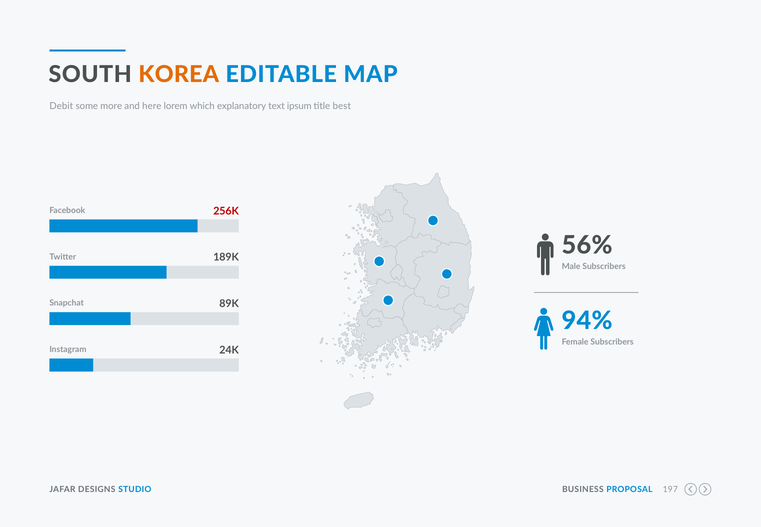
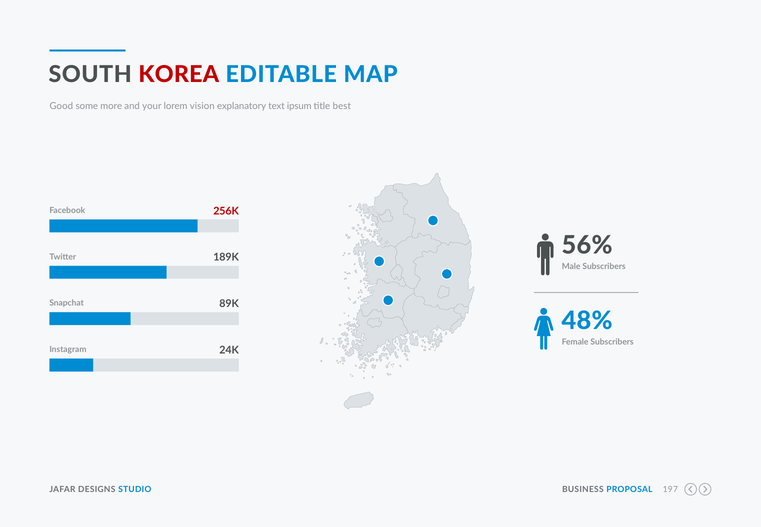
KOREA colour: orange -> red
Debit: Debit -> Good
here: here -> your
which: which -> vision
94%: 94% -> 48%
